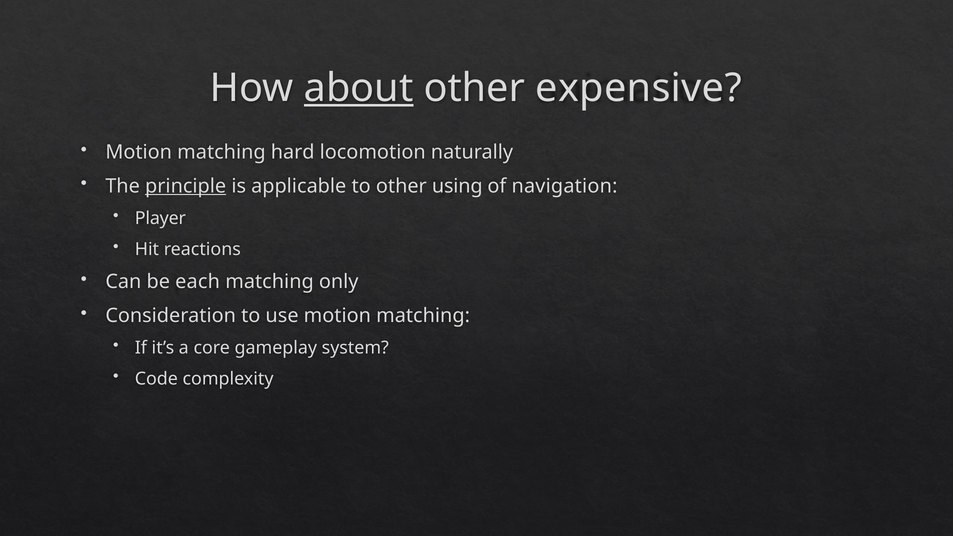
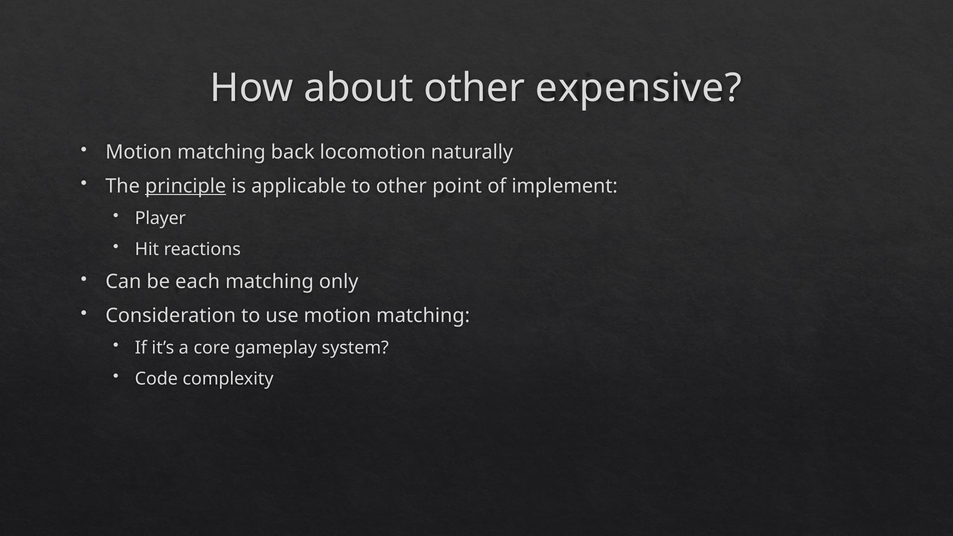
about underline: present -> none
hard: hard -> back
using: using -> point
navigation: navigation -> implement
